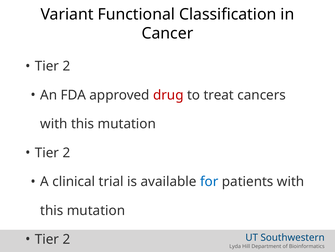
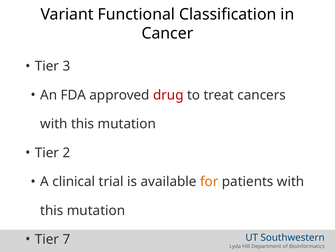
2 at (66, 66): 2 -> 3
for colour: blue -> orange
2 at (66, 239): 2 -> 7
